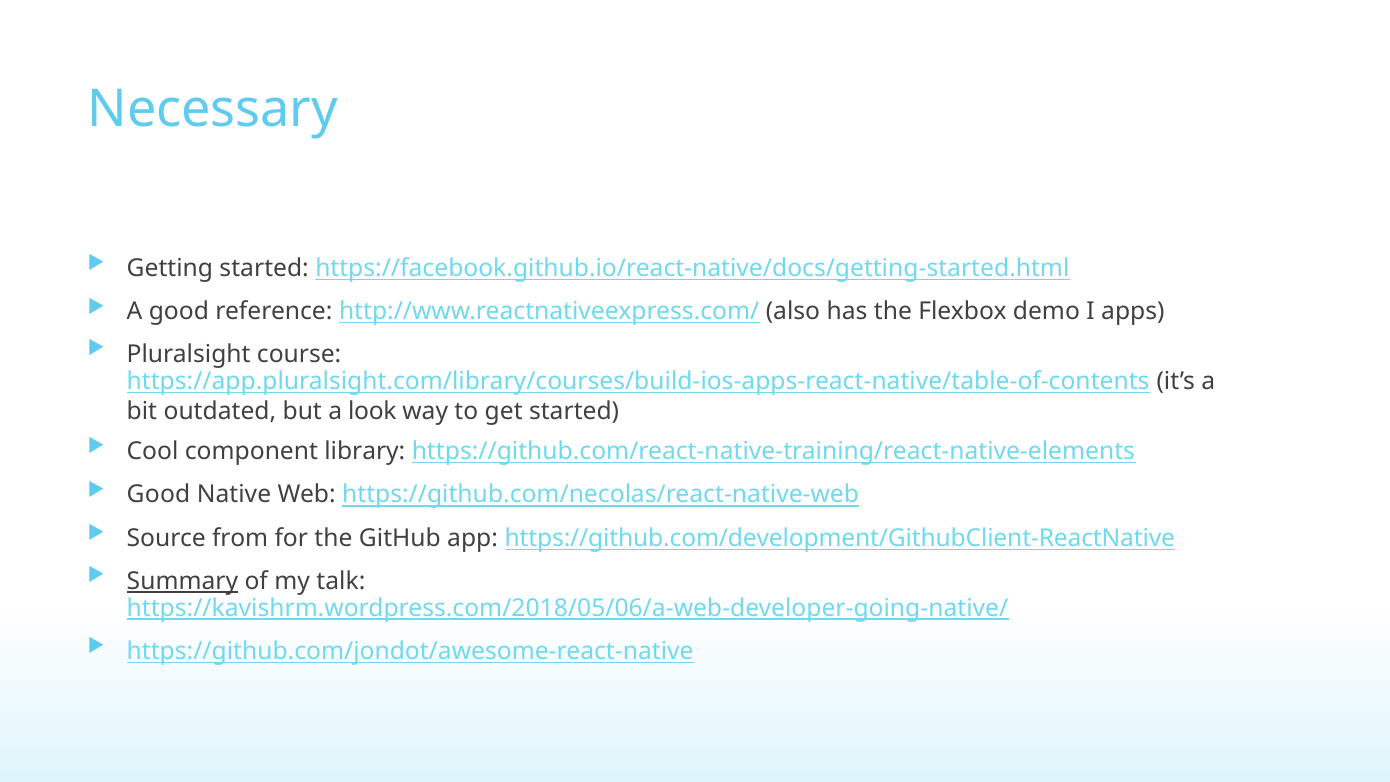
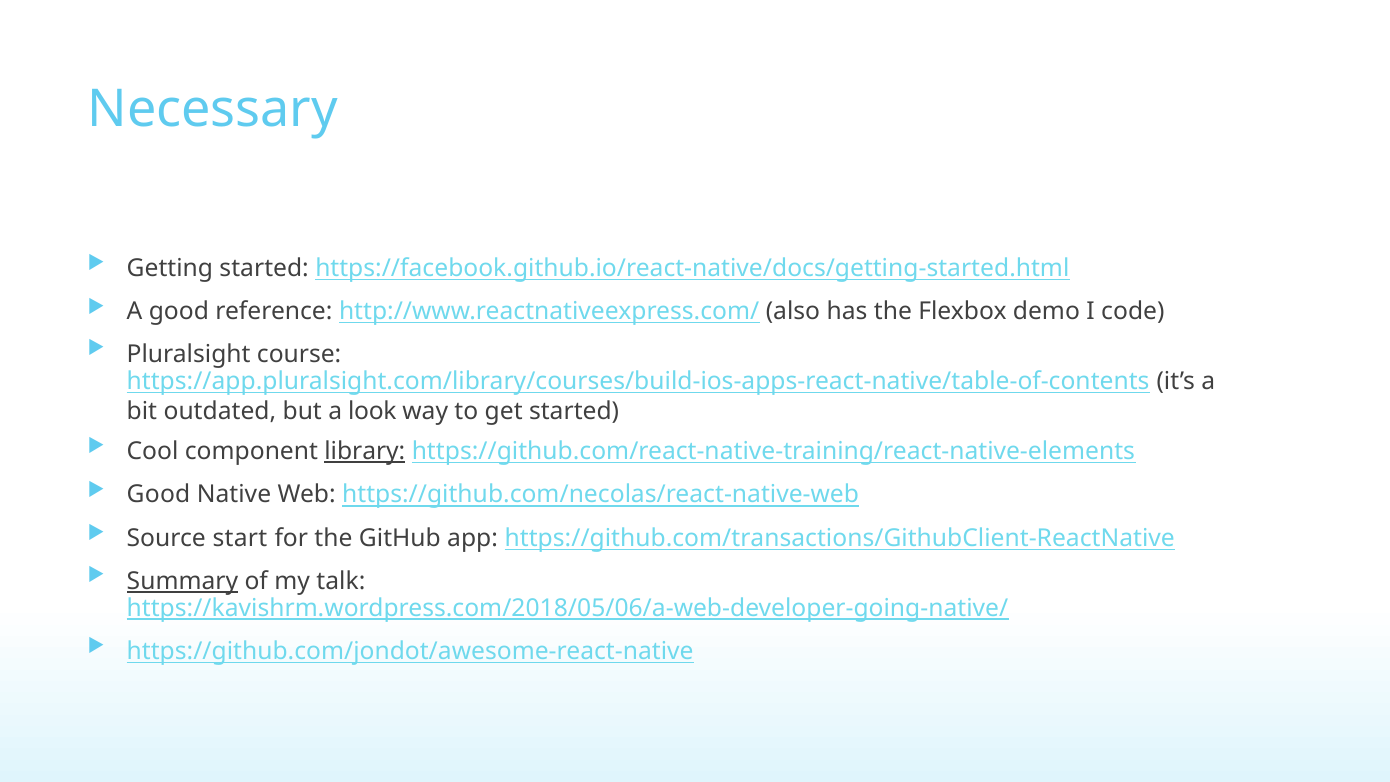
apps: apps -> code
library underline: none -> present
from: from -> start
https://github.com/development/GithubClient-ReactNative: https://github.com/development/GithubClient-ReactNative -> https://github.com/transactions/GithubClient-ReactNative
